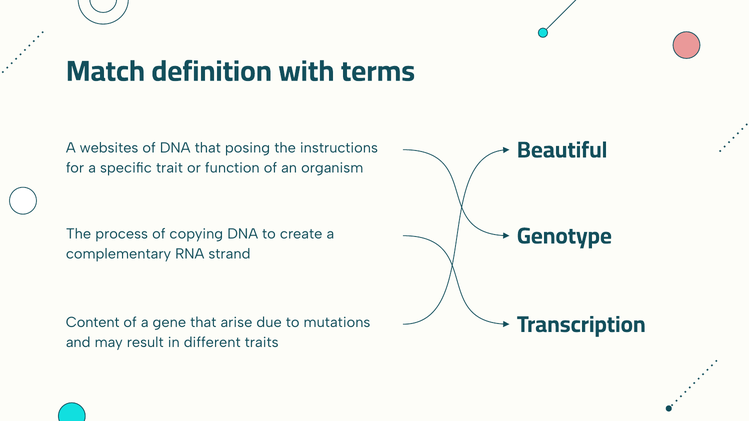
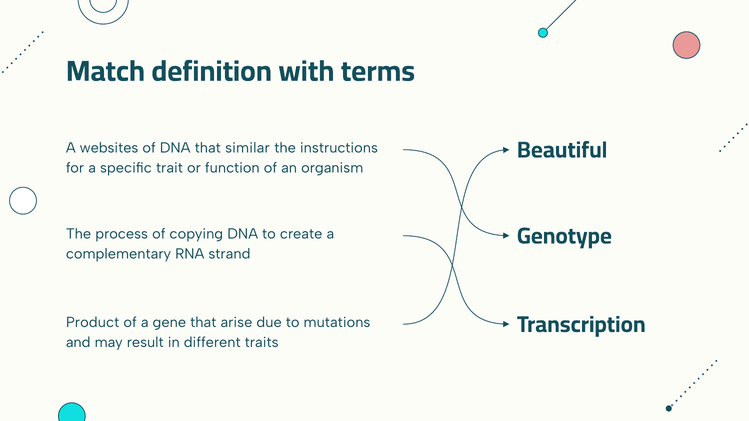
posing: posing -> similar
Content: Content -> Product
